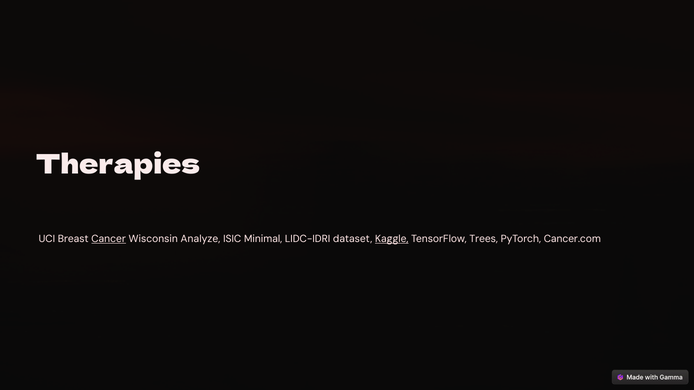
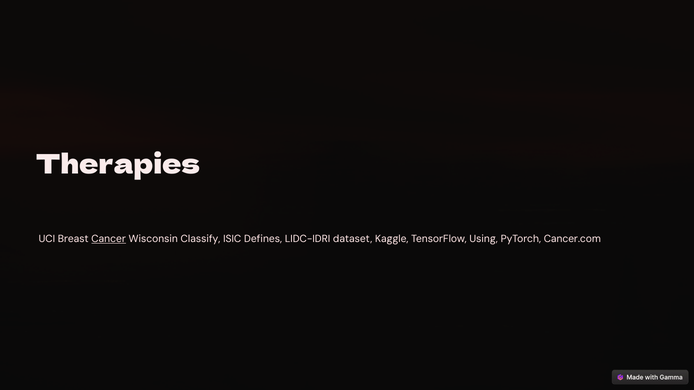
Analyze: Analyze -> Classify
Minimal: Minimal -> Defines
Kaggle underline: present -> none
Trees: Trees -> Using
